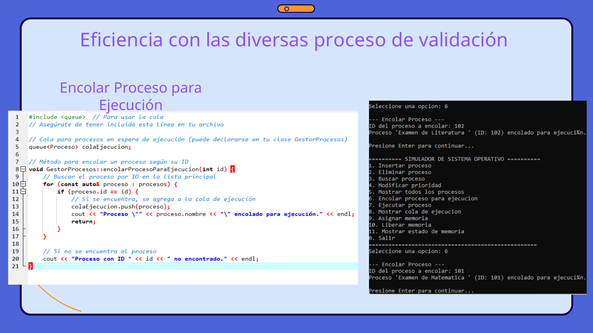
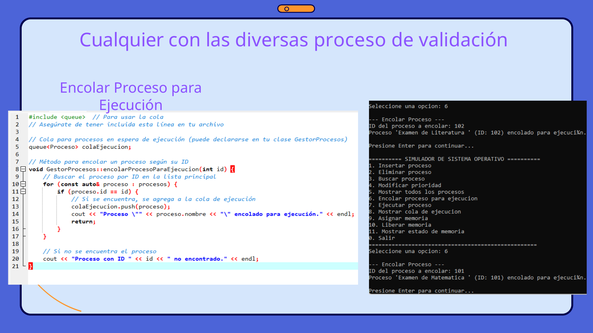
Eficiencia: Eficiencia -> Cualquier
